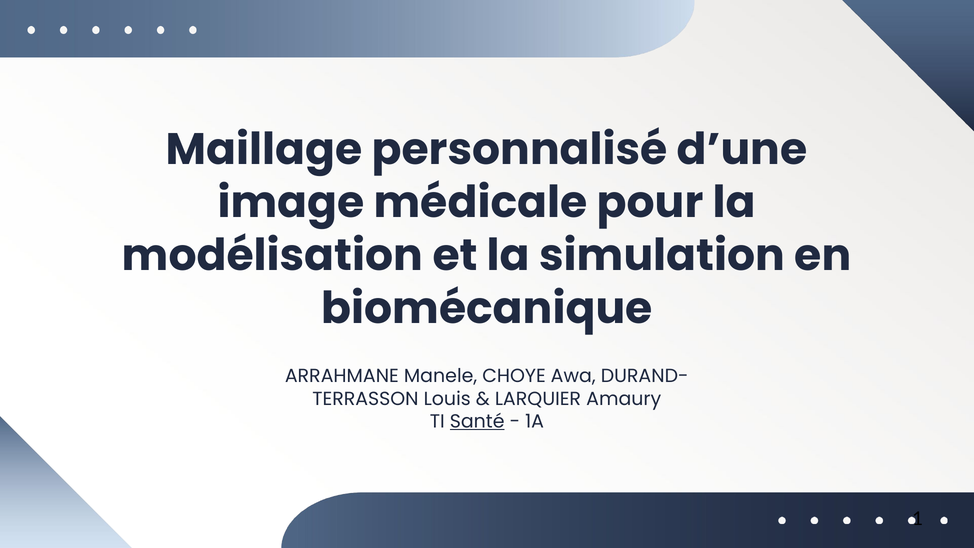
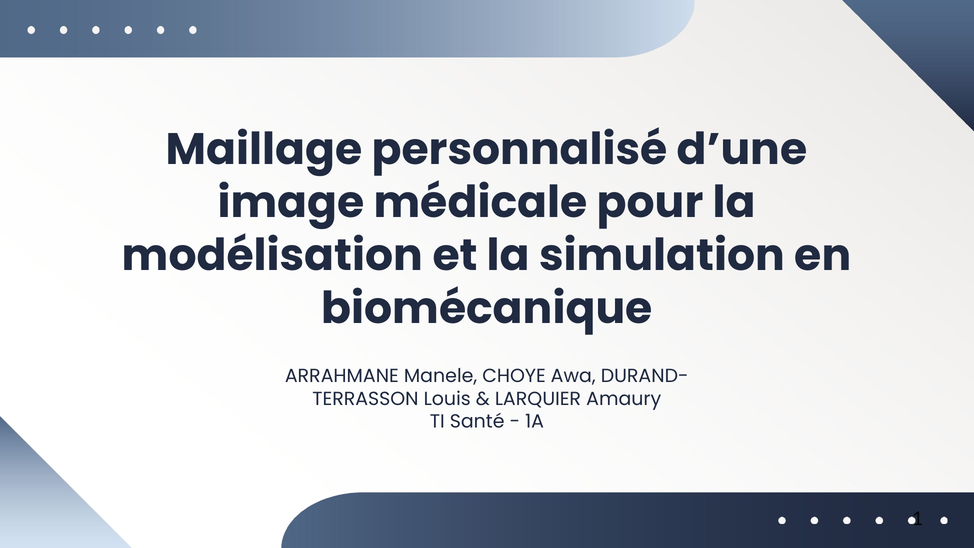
Santé underline: present -> none
